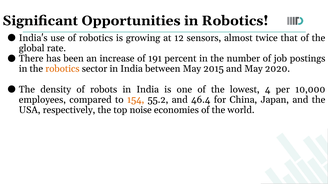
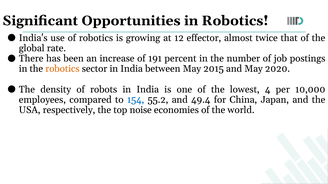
sensors: sensors -> effector
154 colour: orange -> blue
46.4: 46.4 -> 49.4
